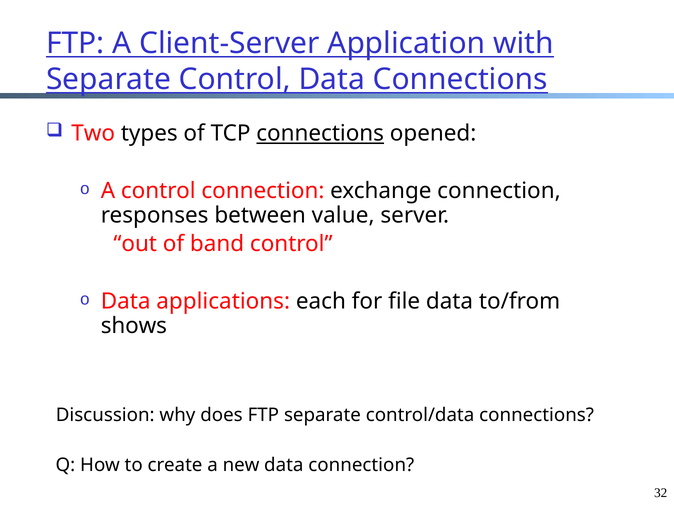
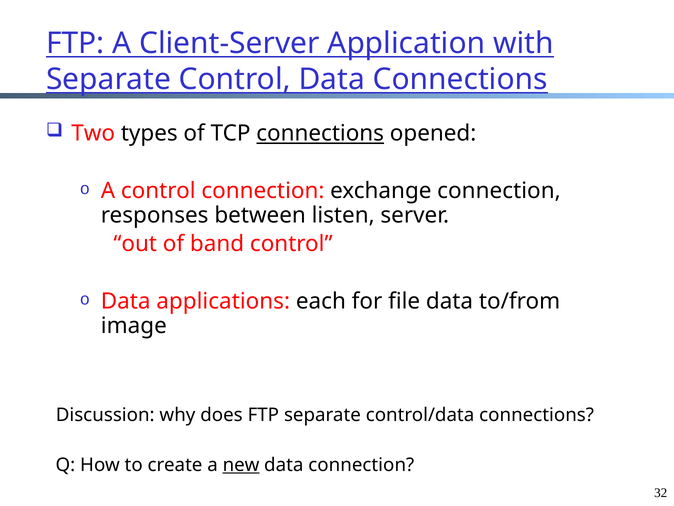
value: value -> listen
shows: shows -> image
new underline: none -> present
